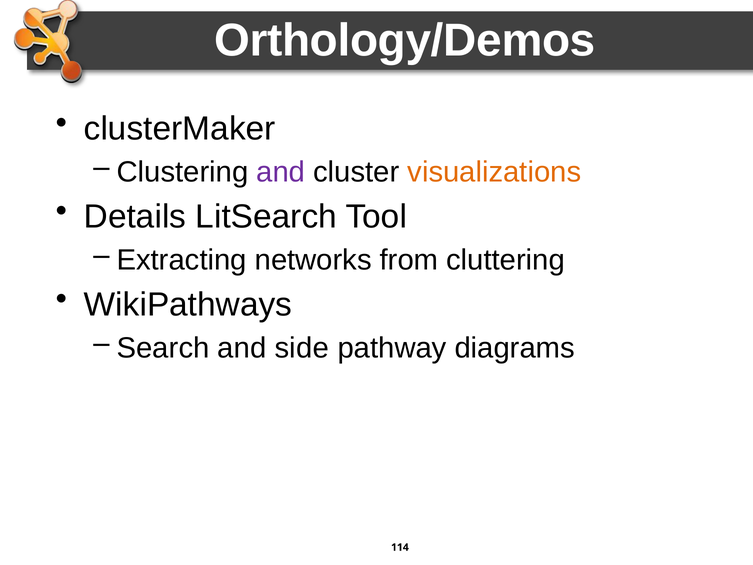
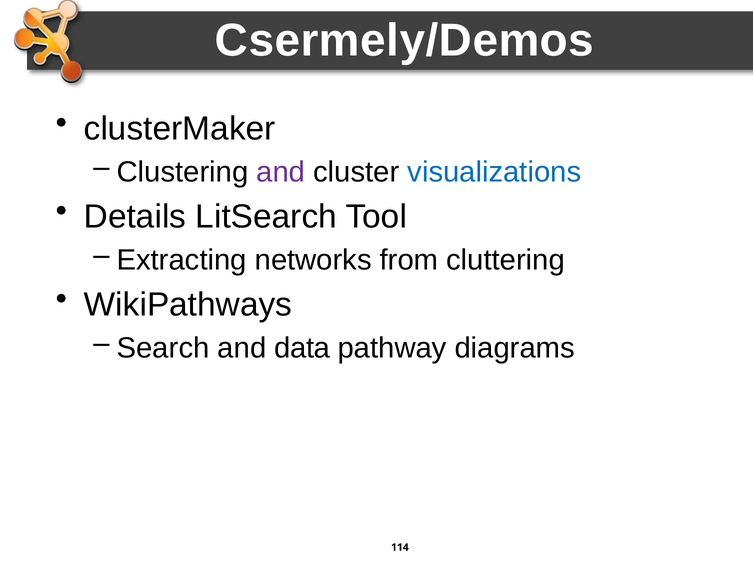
Orthology/Demos: Orthology/Demos -> Csermely/Demos
visualizations colour: orange -> blue
side: side -> data
